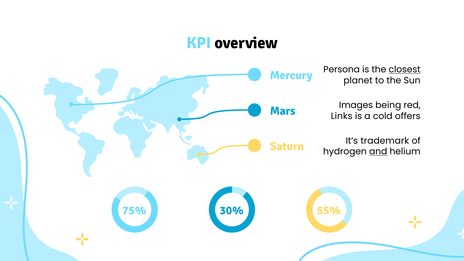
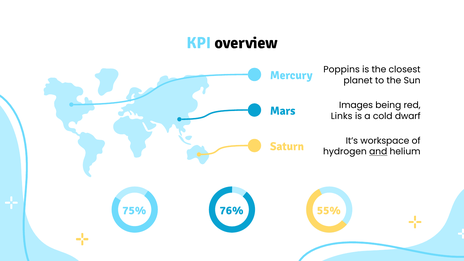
Persona: Persona -> Poppins
closest underline: present -> none
offers: offers -> dwarf
trademark: trademark -> workspace
30%: 30% -> 76%
